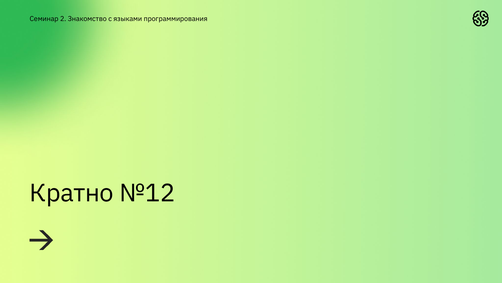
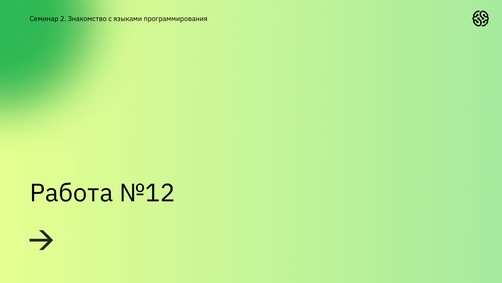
Кратно: Кратно -> Работа
